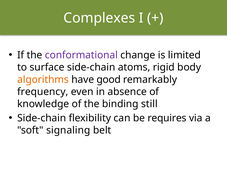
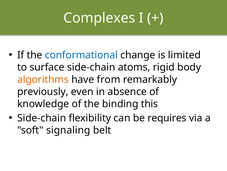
conformational colour: purple -> blue
good: good -> from
frequency: frequency -> previously
still: still -> this
